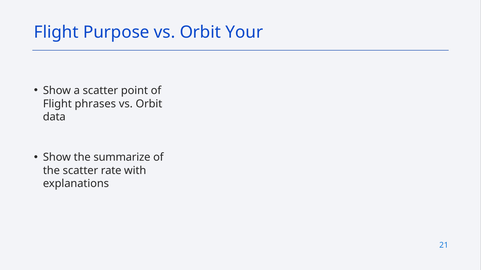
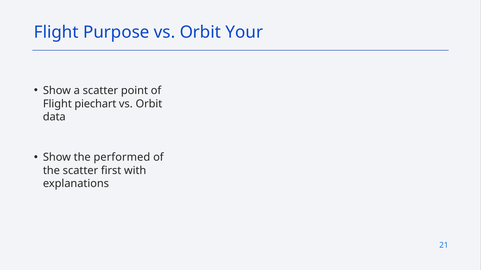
phrases: phrases -> piechart
summarize: summarize -> performed
rate: rate -> first
